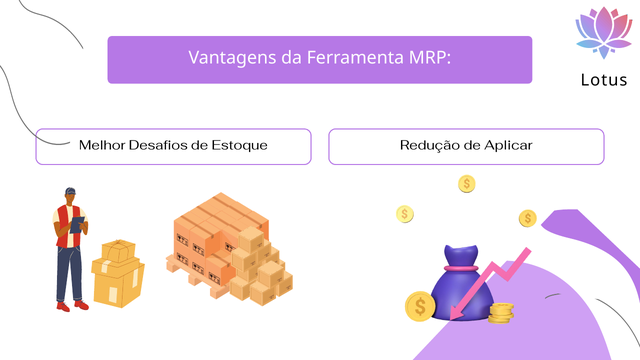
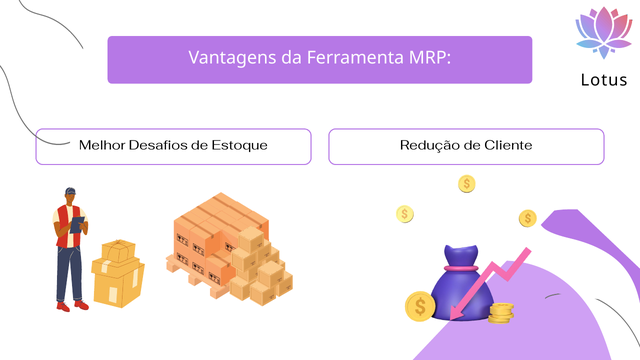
Aplicar: Aplicar -> Cliente
